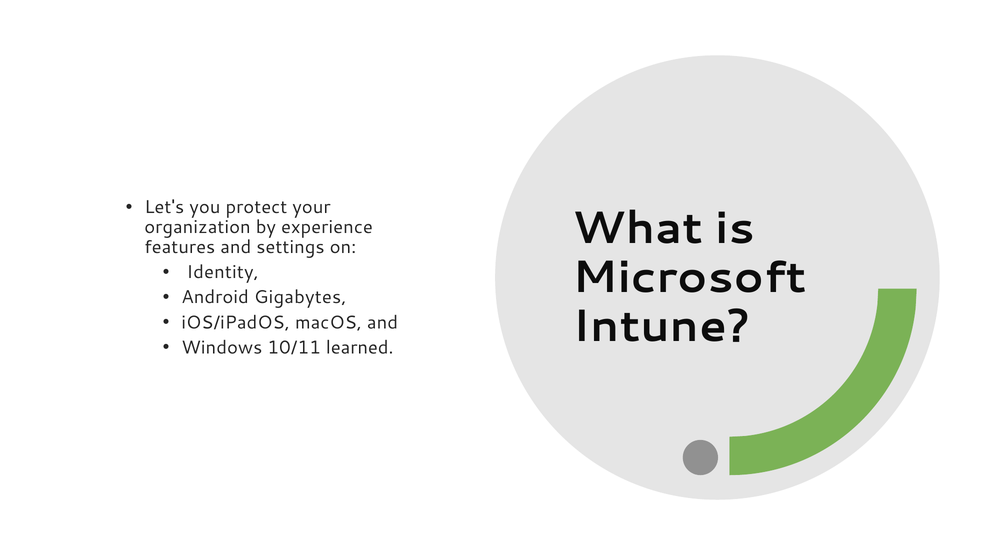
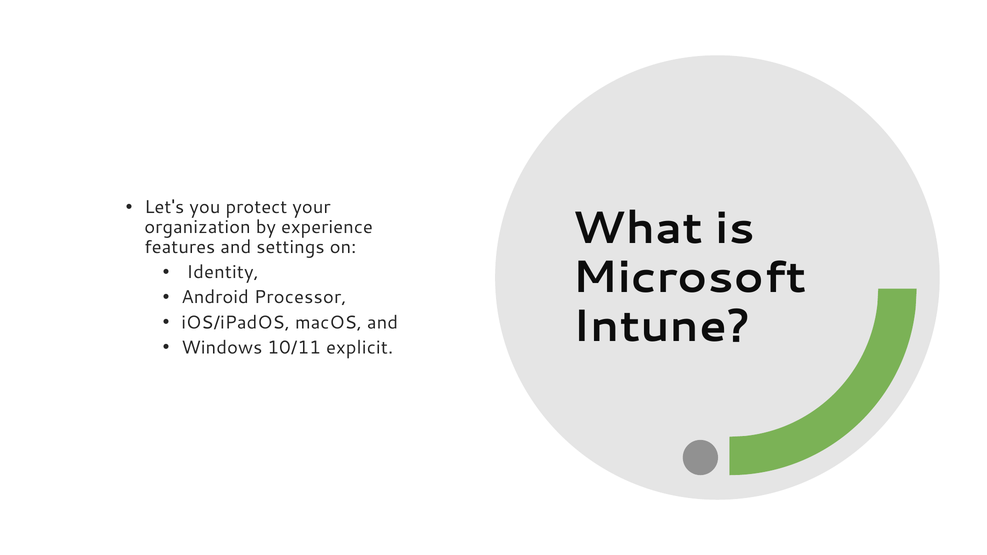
Gigabytes: Gigabytes -> Processor
learned: learned -> explicit
